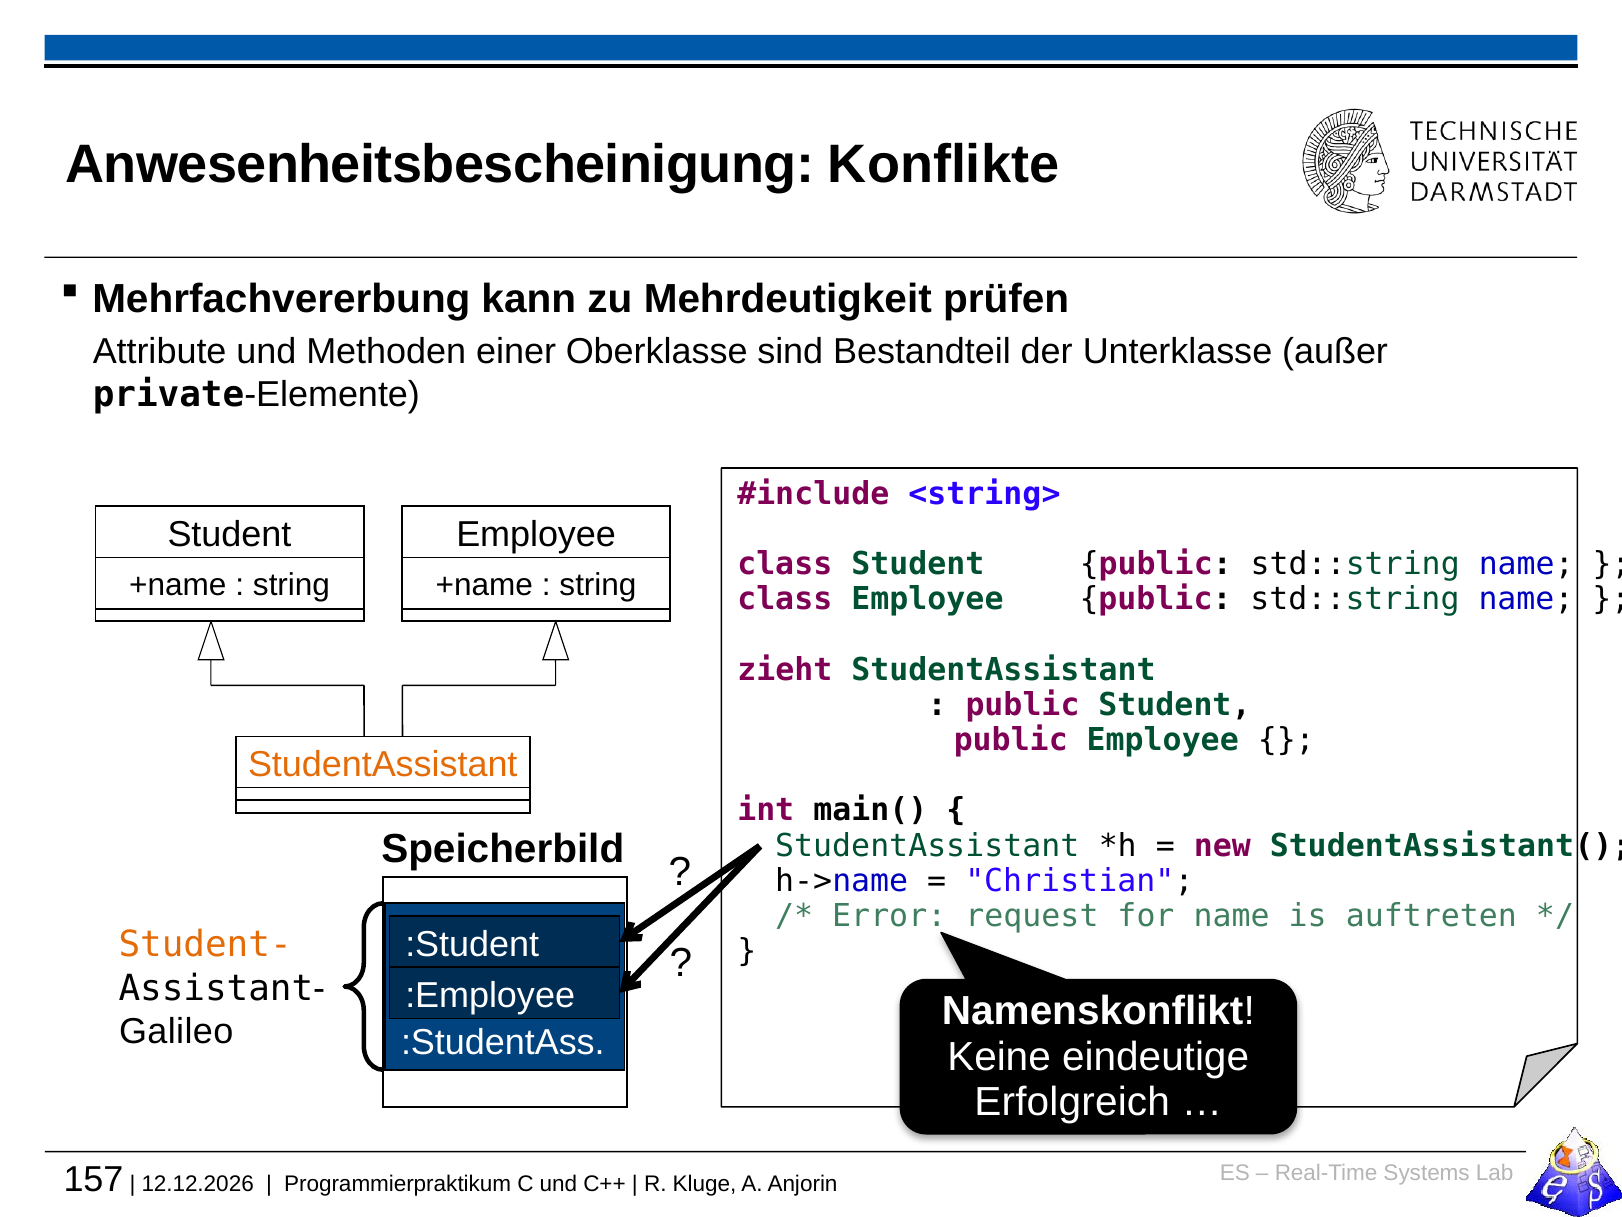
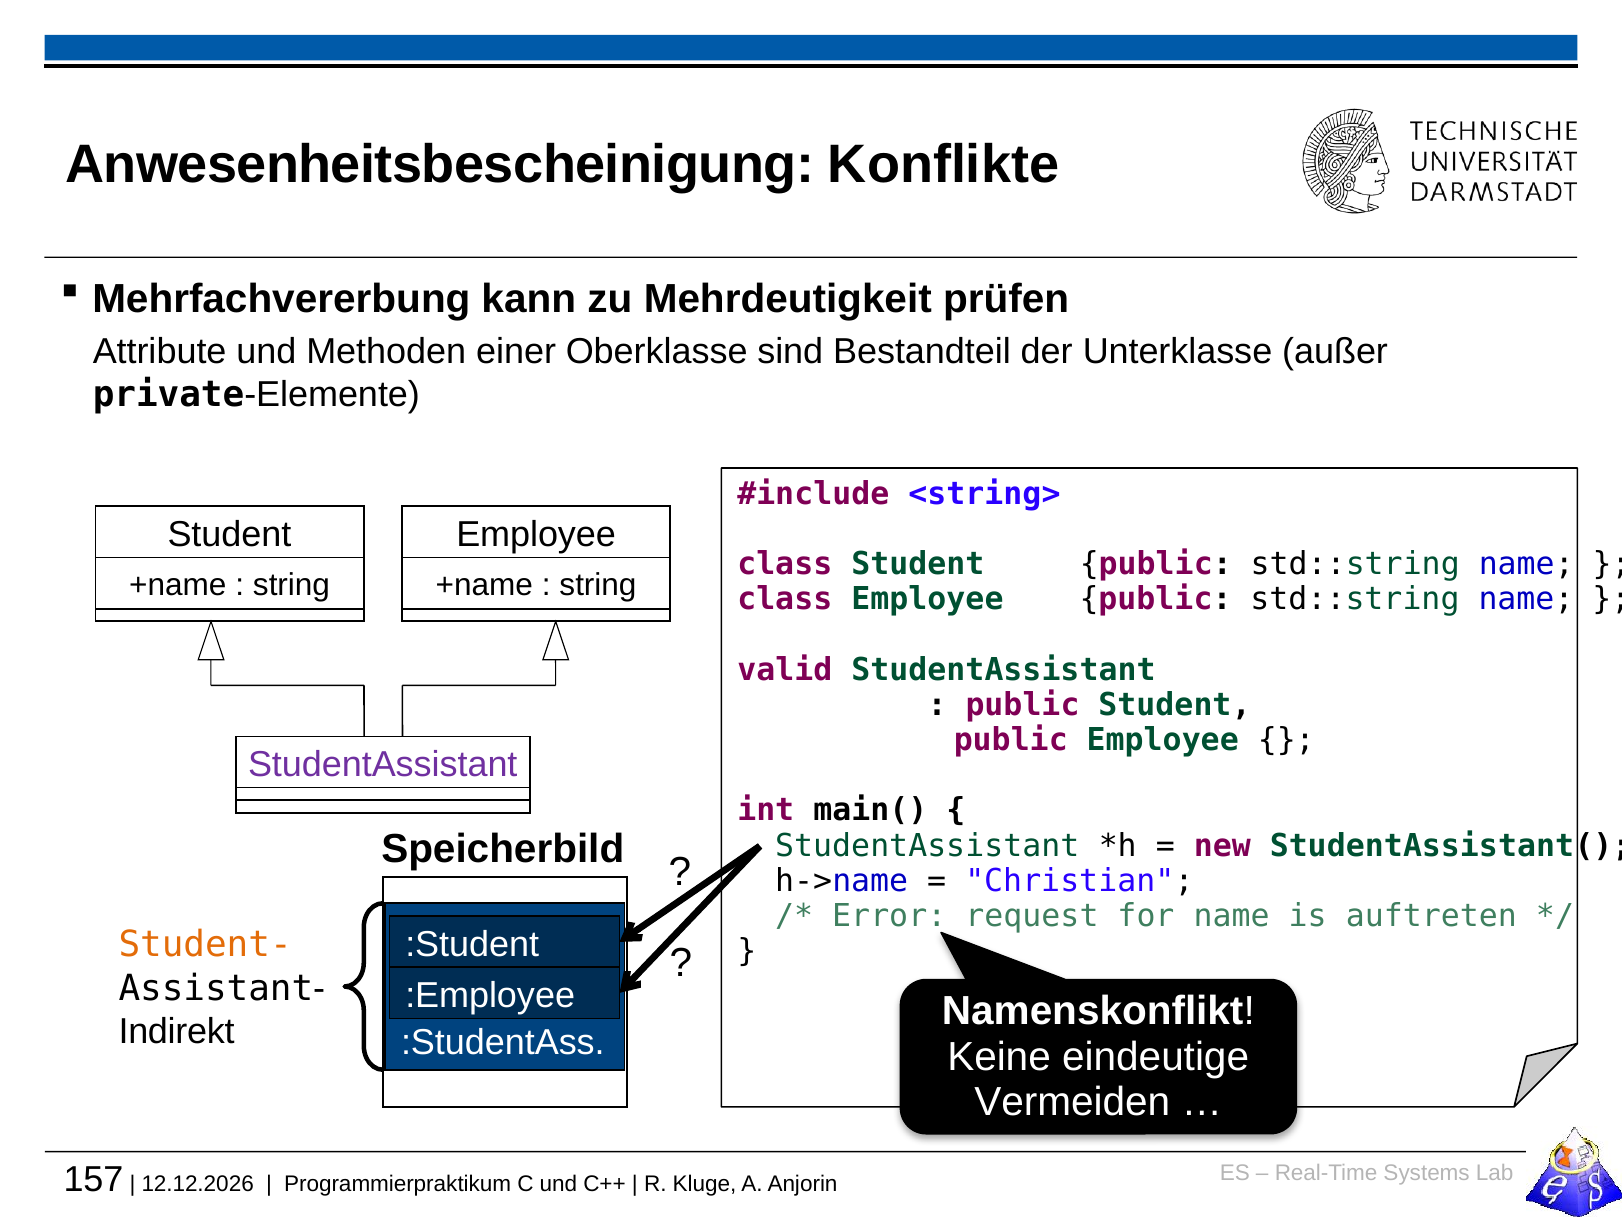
zieht: zieht -> valid
StudentAssistant at (383, 764) colour: orange -> purple
Galileo: Galileo -> Indirekt
Erfolgreich: Erfolgreich -> Vermeiden
